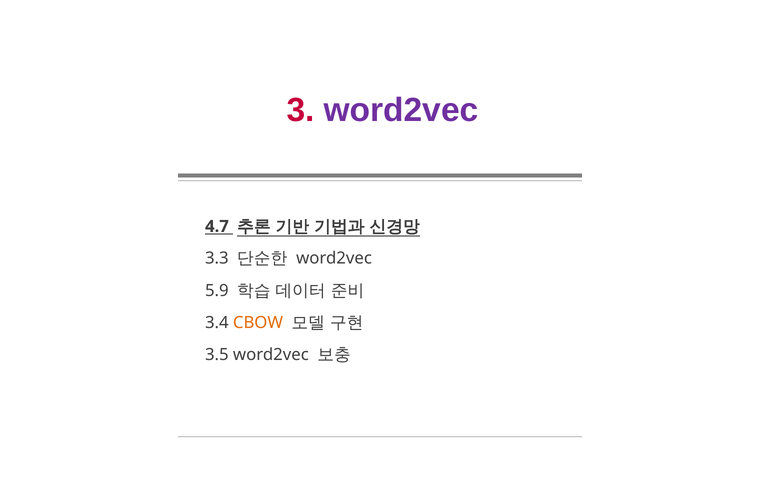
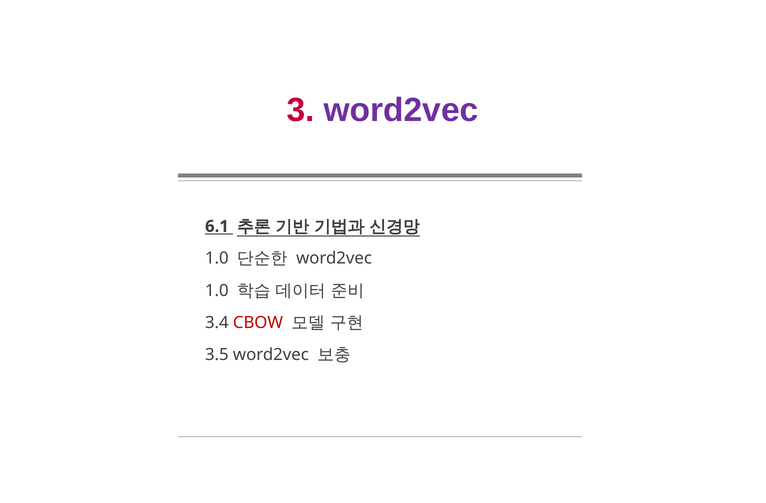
4.7: 4.7 -> 6.1
3.3 at (217, 258): 3.3 -> 1.0
5.9 at (217, 291): 5.9 -> 1.0
CBOW colour: orange -> red
